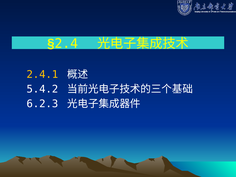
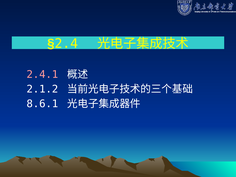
2.4.1 colour: yellow -> pink
5.4.2: 5.4.2 -> 2.1.2
6.2.3: 6.2.3 -> 8.6.1
